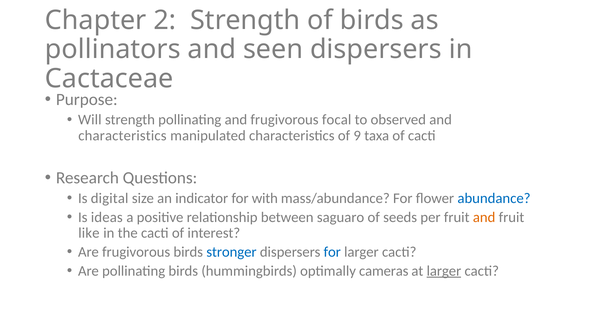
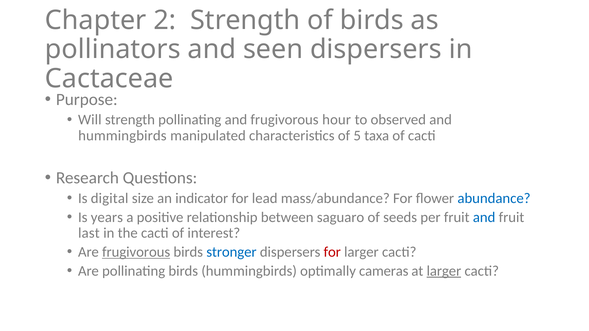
focal: focal -> hour
characteristics at (122, 136): characteristics -> hummingbirds
9: 9 -> 5
with: with -> lead
ideas: ideas -> years
and at (484, 217) colour: orange -> blue
like: like -> last
frugivorous at (136, 252) underline: none -> present
for at (332, 252) colour: blue -> red
